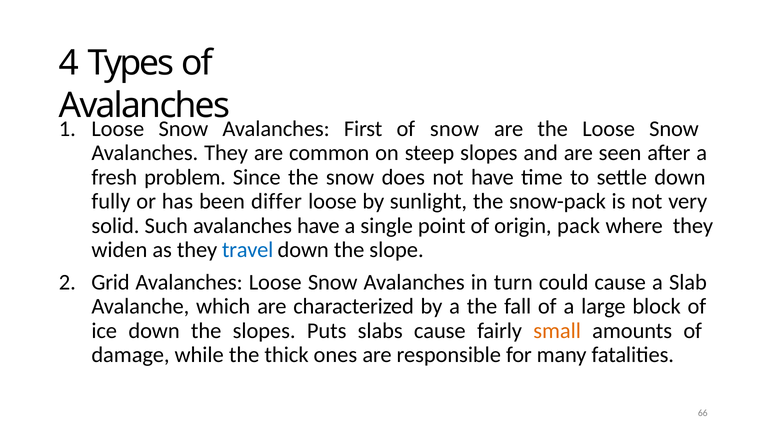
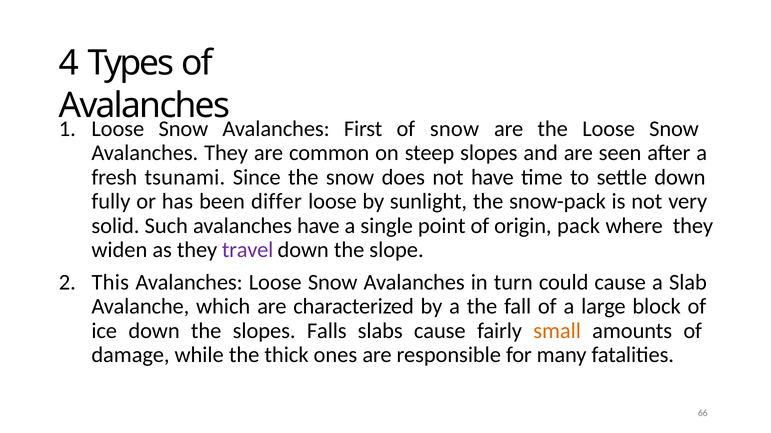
problem: problem -> tsunami
travel colour: blue -> purple
Grid: Grid -> This
Puts: Puts -> Falls
